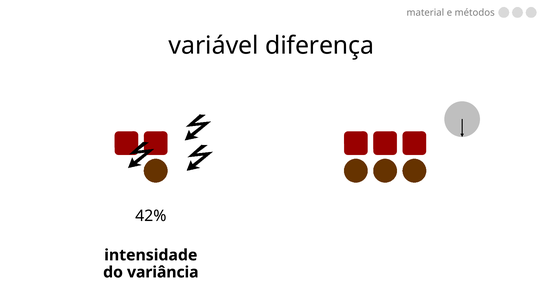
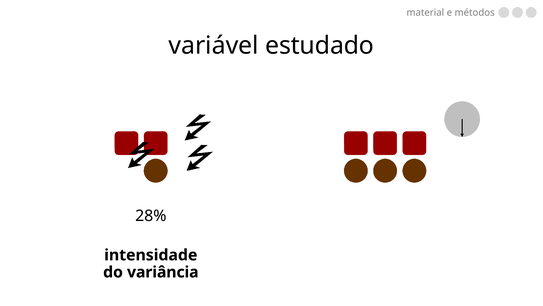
diferença: diferença -> estudado
42%: 42% -> 28%
